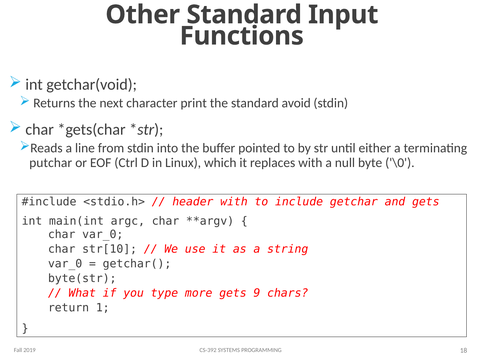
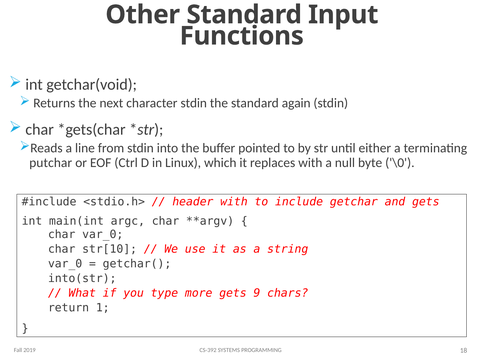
character print: print -> stdin
avoid: avoid -> again
byte(str: byte(str -> into(str
